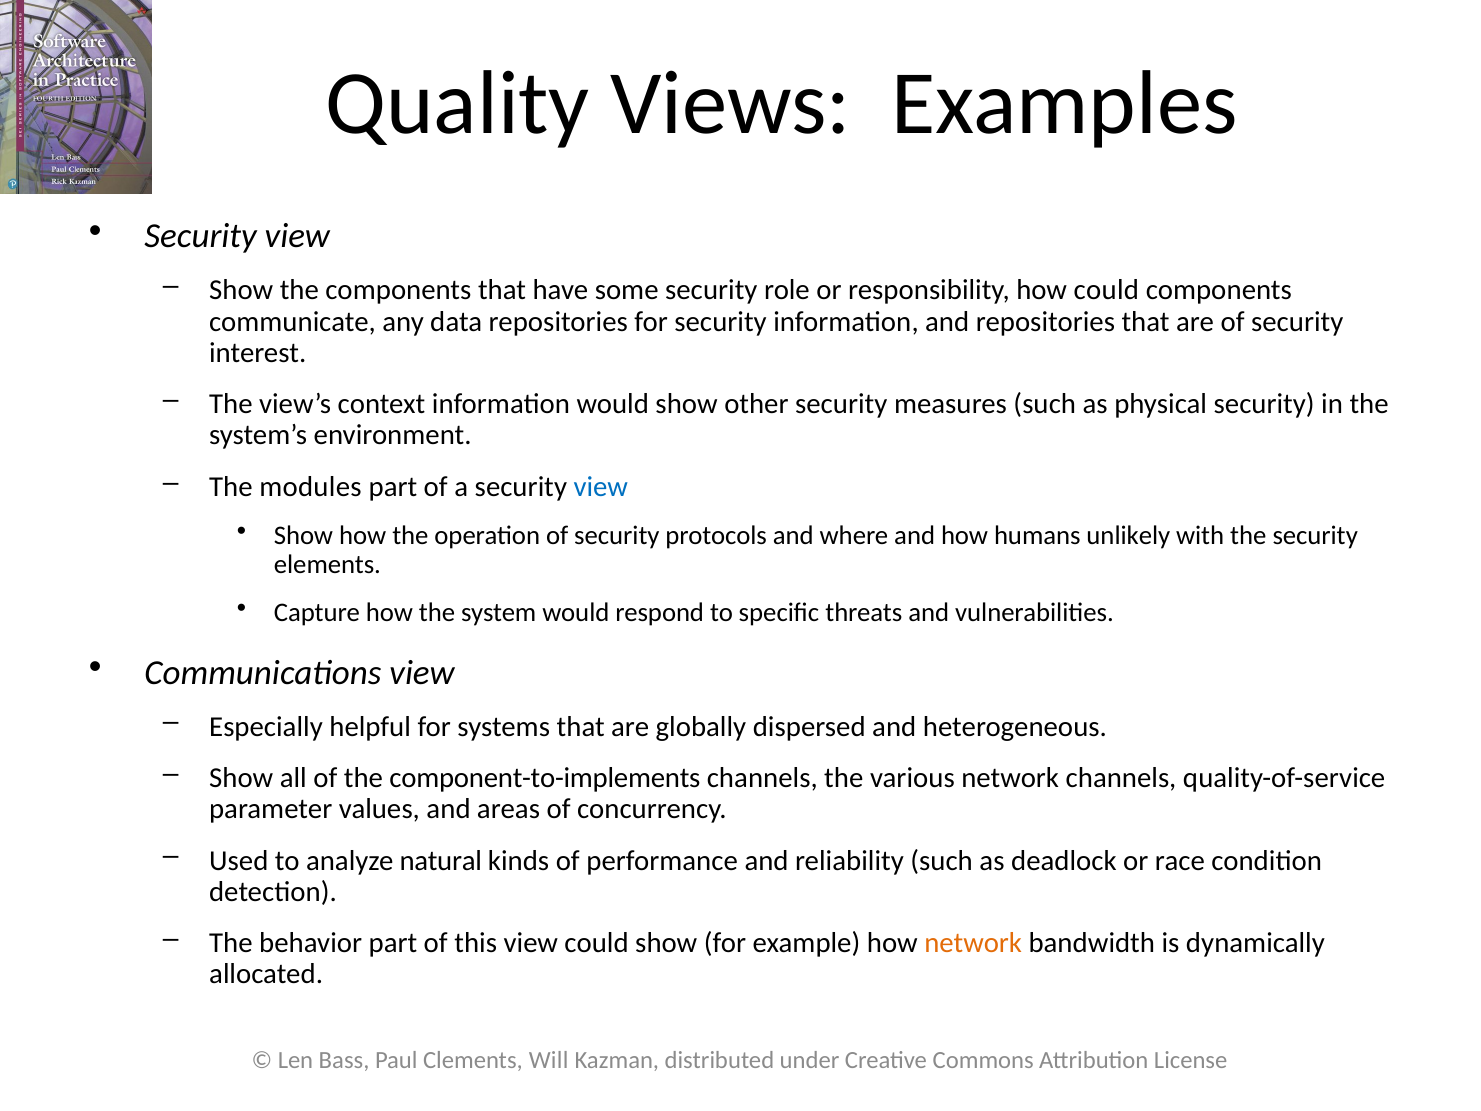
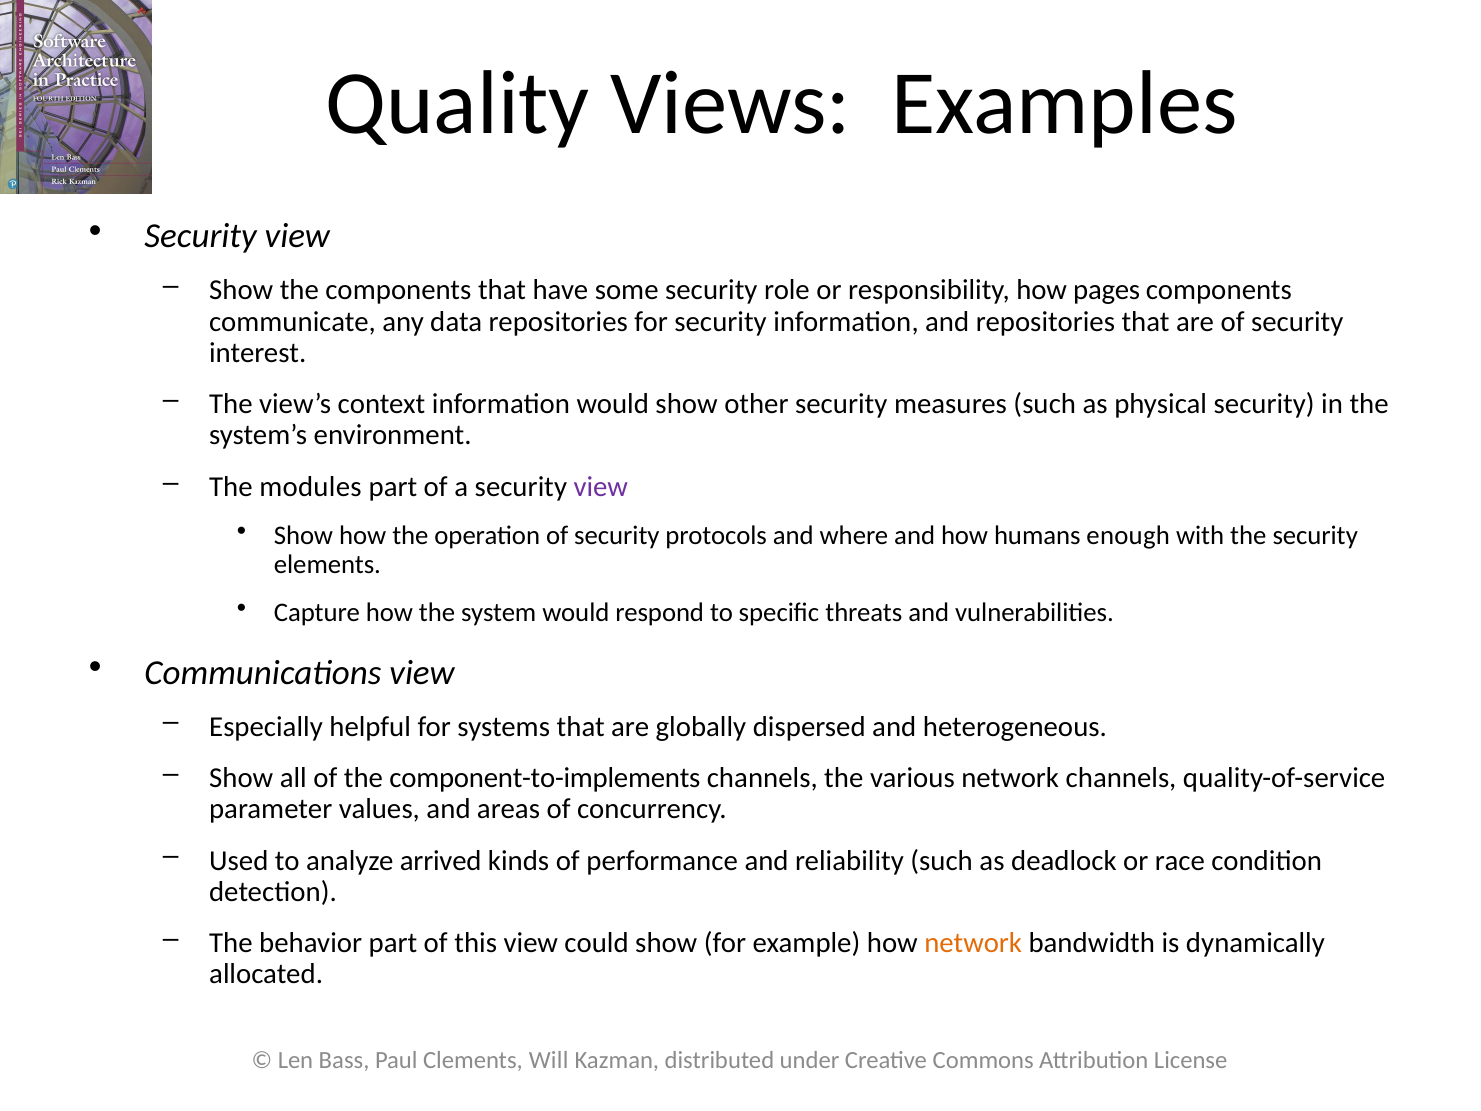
how could: could -> pages
view at (601, 487) colour: blue -> purple
unlikely: unlikely -> enough
natural: natural -> arrived
